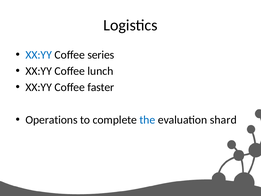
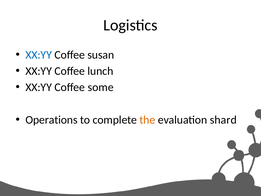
series: series -> susan
faster: faster -> some
the colour: blue -> orange
